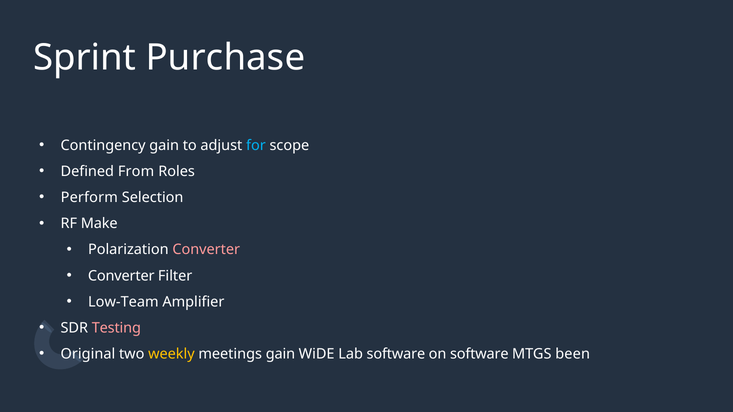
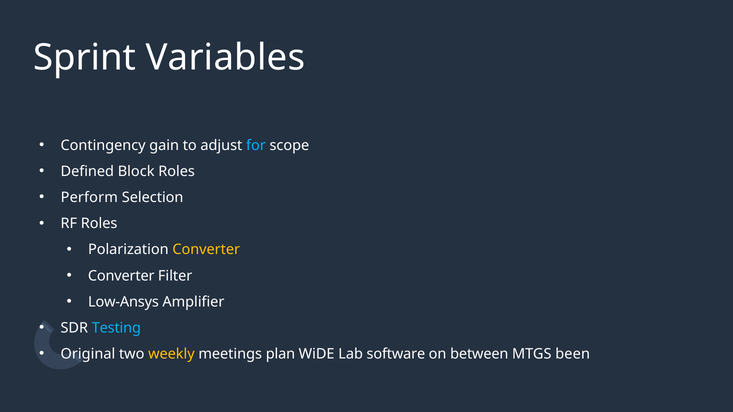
Purchase: Purchase -> Variables
From: From -> Block
RF Make: Make -> Roles
Converter at (206, 250) colour: pink -> yellow
Low-Team: Low-Team -> Low-Ansys
Testing colour: pink -> light blue
meetings gain: gain -> plan
on software: software -> between
